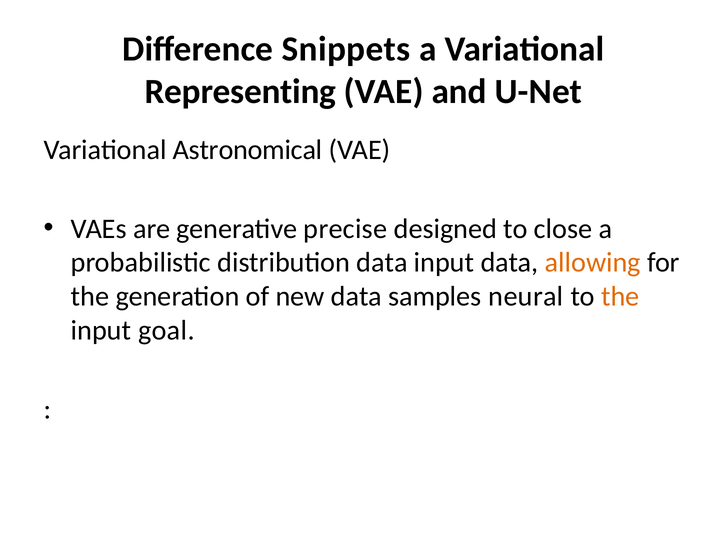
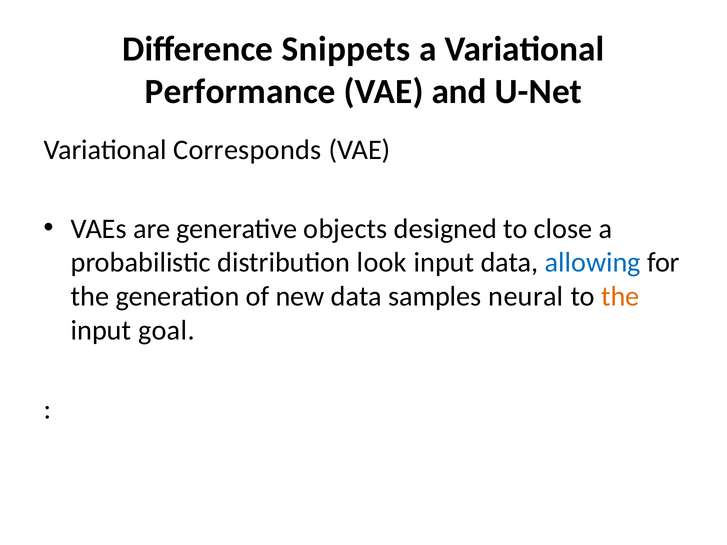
Representing: Representing -> Performance
Astronomical: Astronomical -> Corresponds
precise: precise -> objects
distribution data: data -> look
allowing colour: orange -> blue
